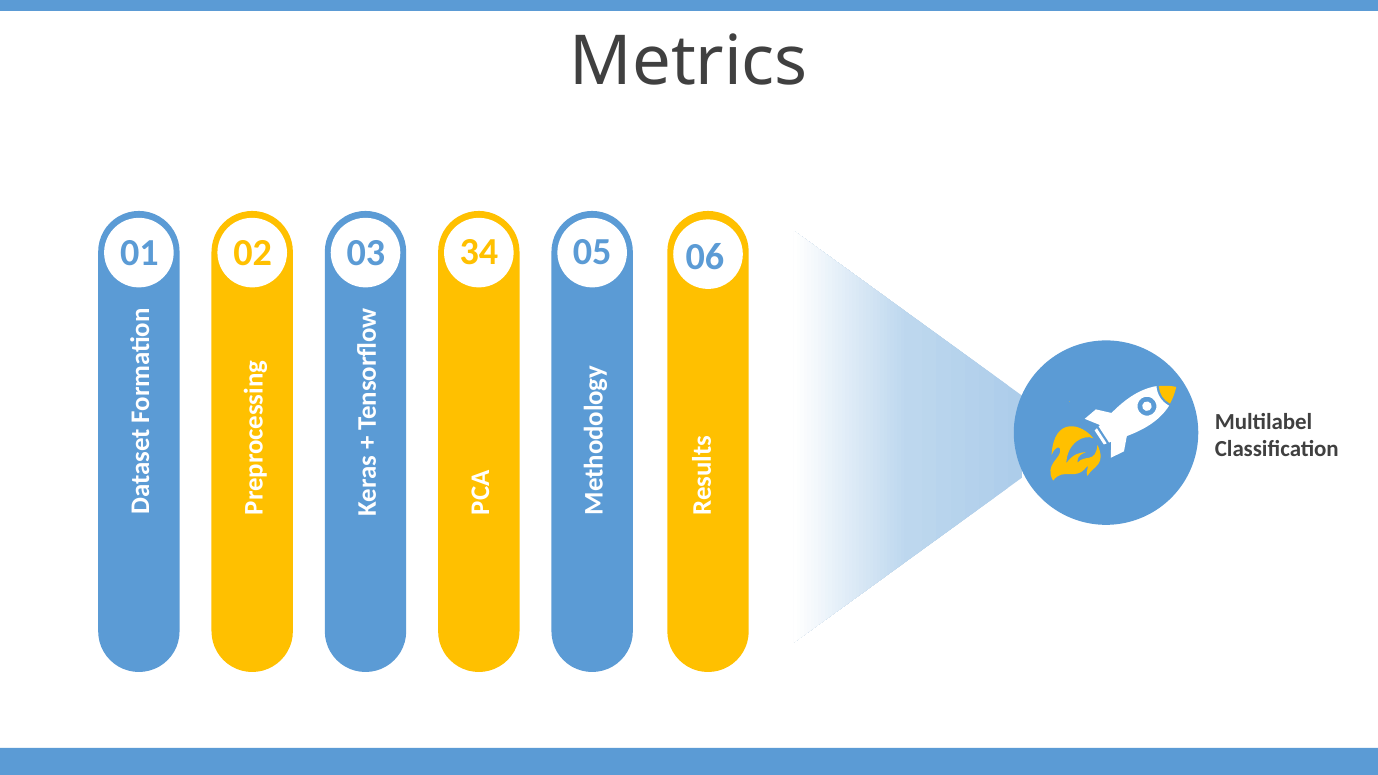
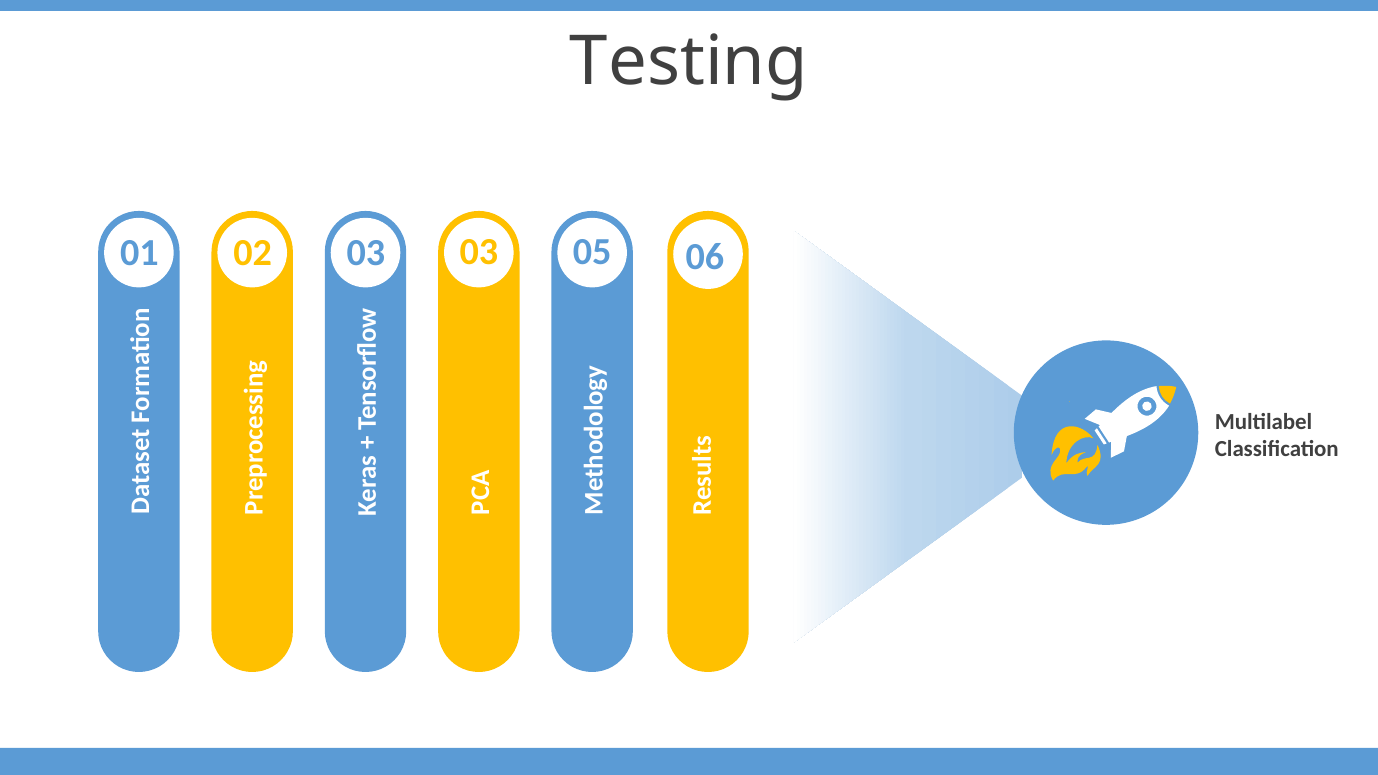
Metrics: Metrics -> Testing
03 34: 34 -> 03
